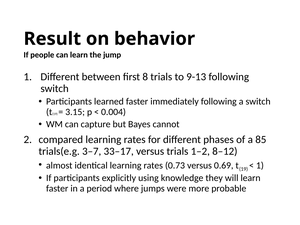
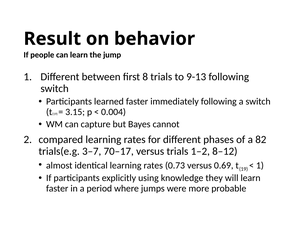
85: 85 -> 82
33–17: 33–17 -> 70–17
